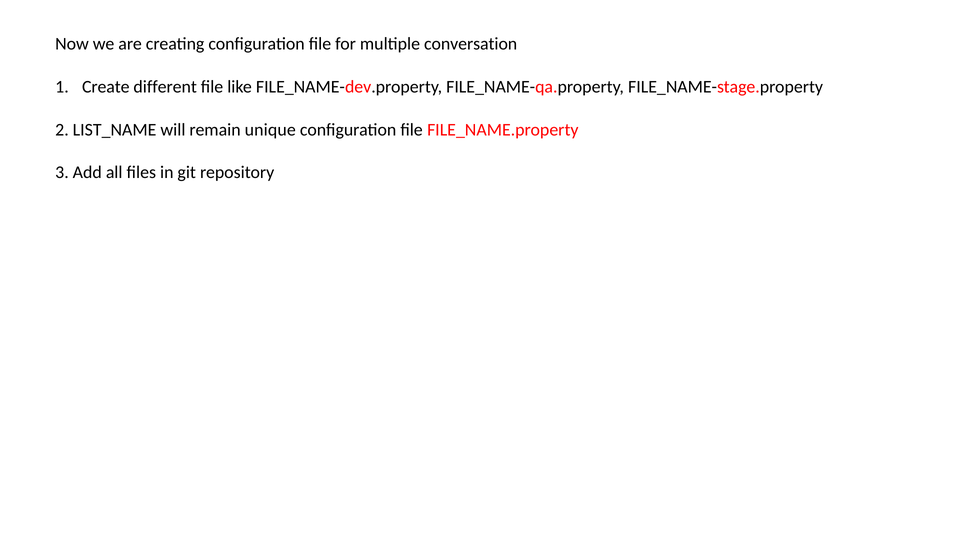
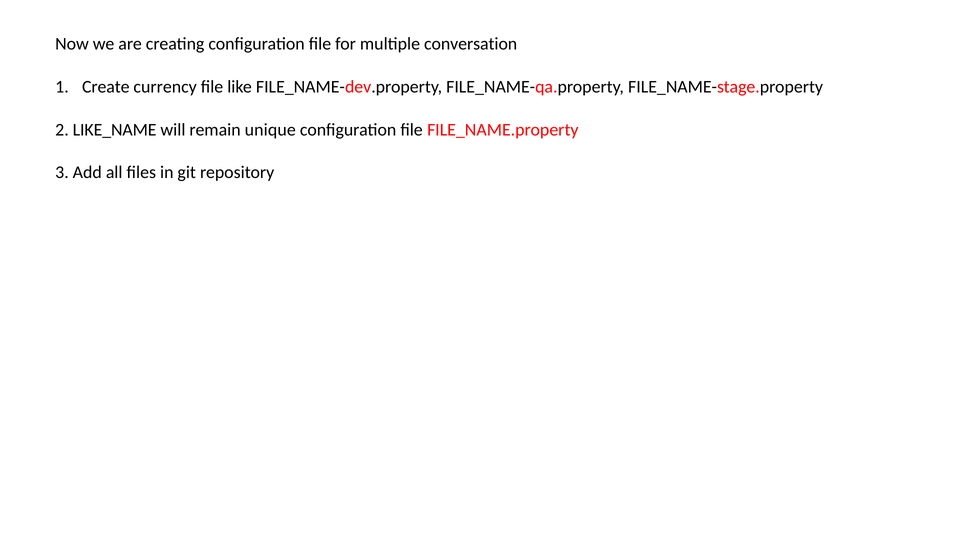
different: different -> currency
LIST_NAME: LIST_NAME -> LIKE_NAME
